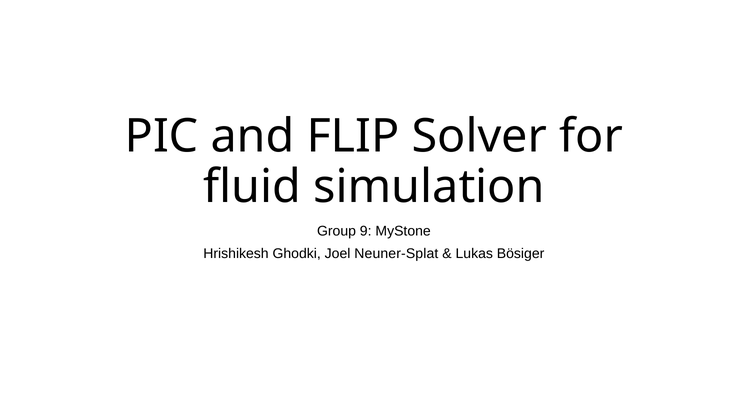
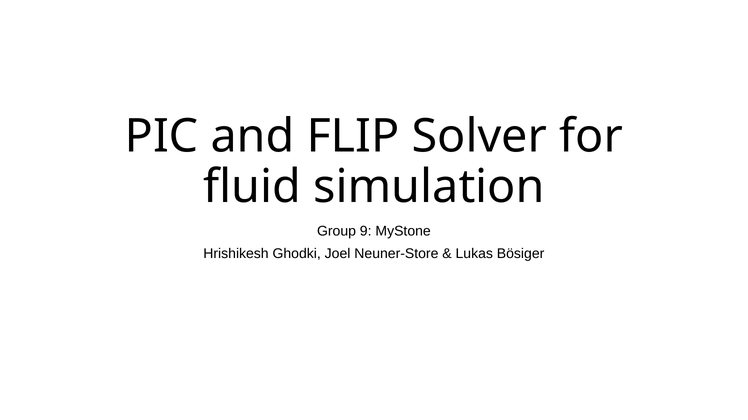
Neuner-Splat: Neuner-Splat -> Neuner-Store
